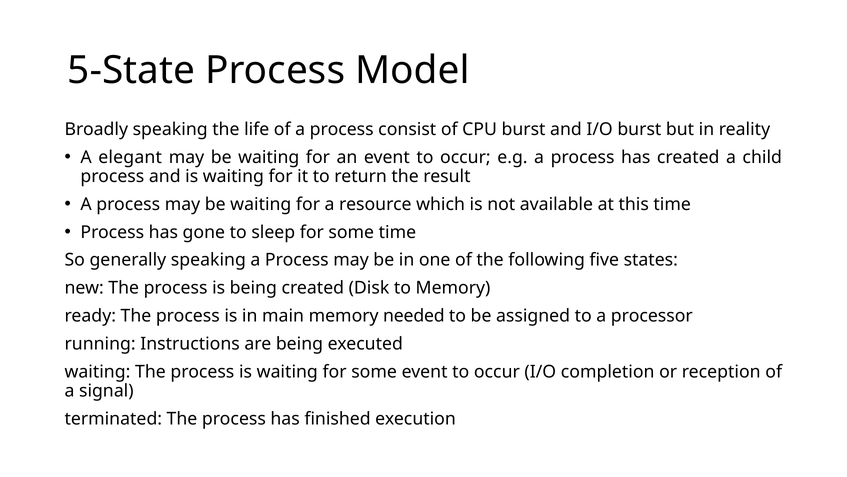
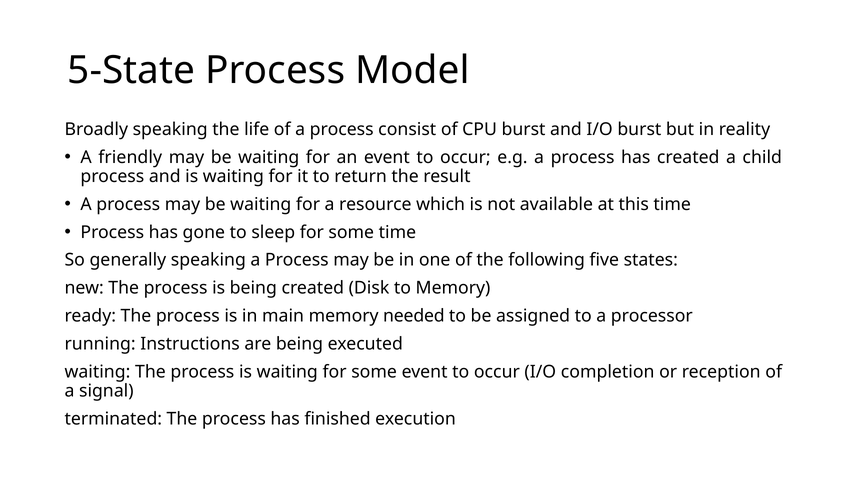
elegant: elegant -> friendly
